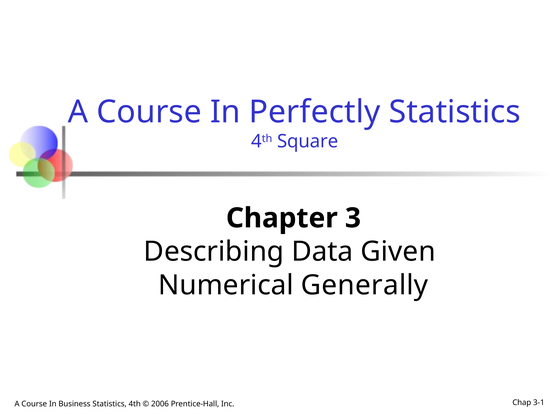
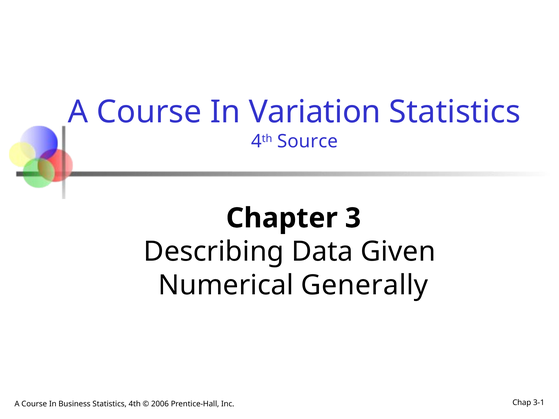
Perfectly: Perfectly -> Variation
Square: Square -> Source
